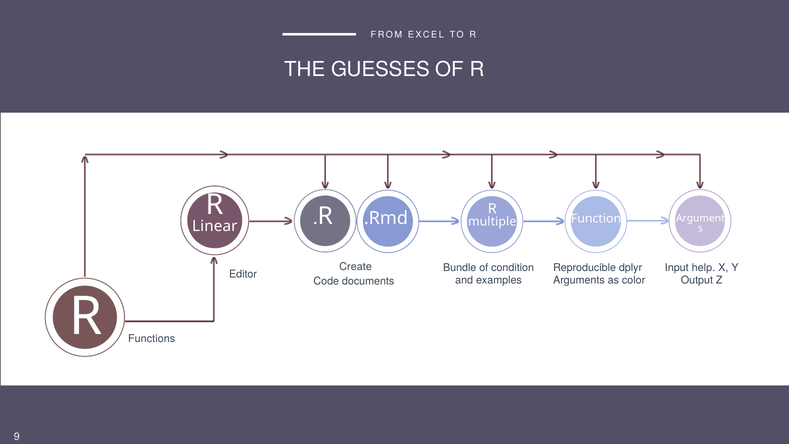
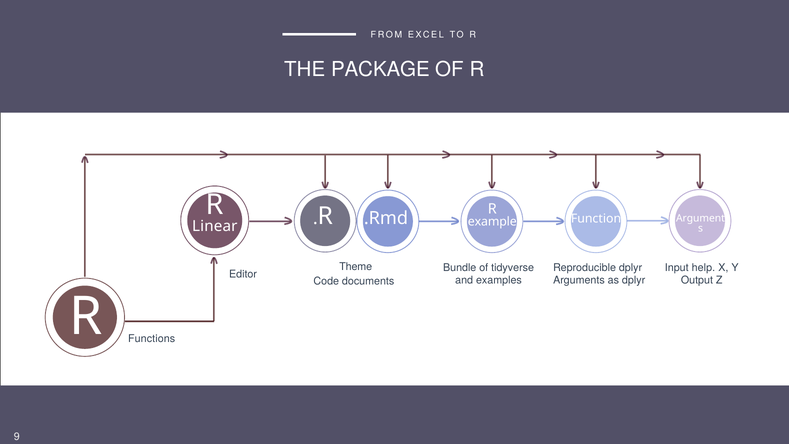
GUESSES: GUESSES -> PACKAGE
multiple: multiple -> example
Create: Create -> Theme
condition: condition -> tidyverse
as color: color -> dplyr
